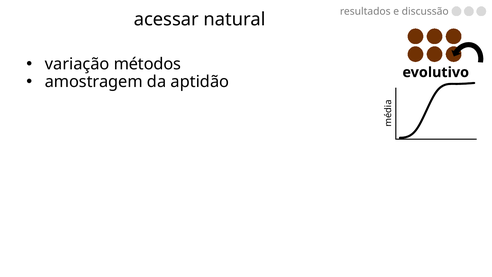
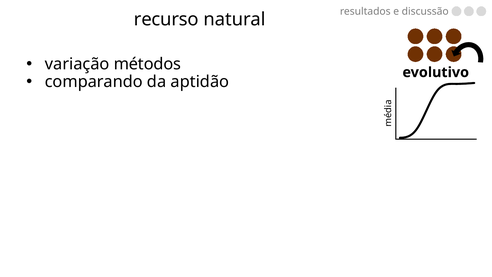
acessar: acessar -> recurso
amostragem: amostragem -> comparando
